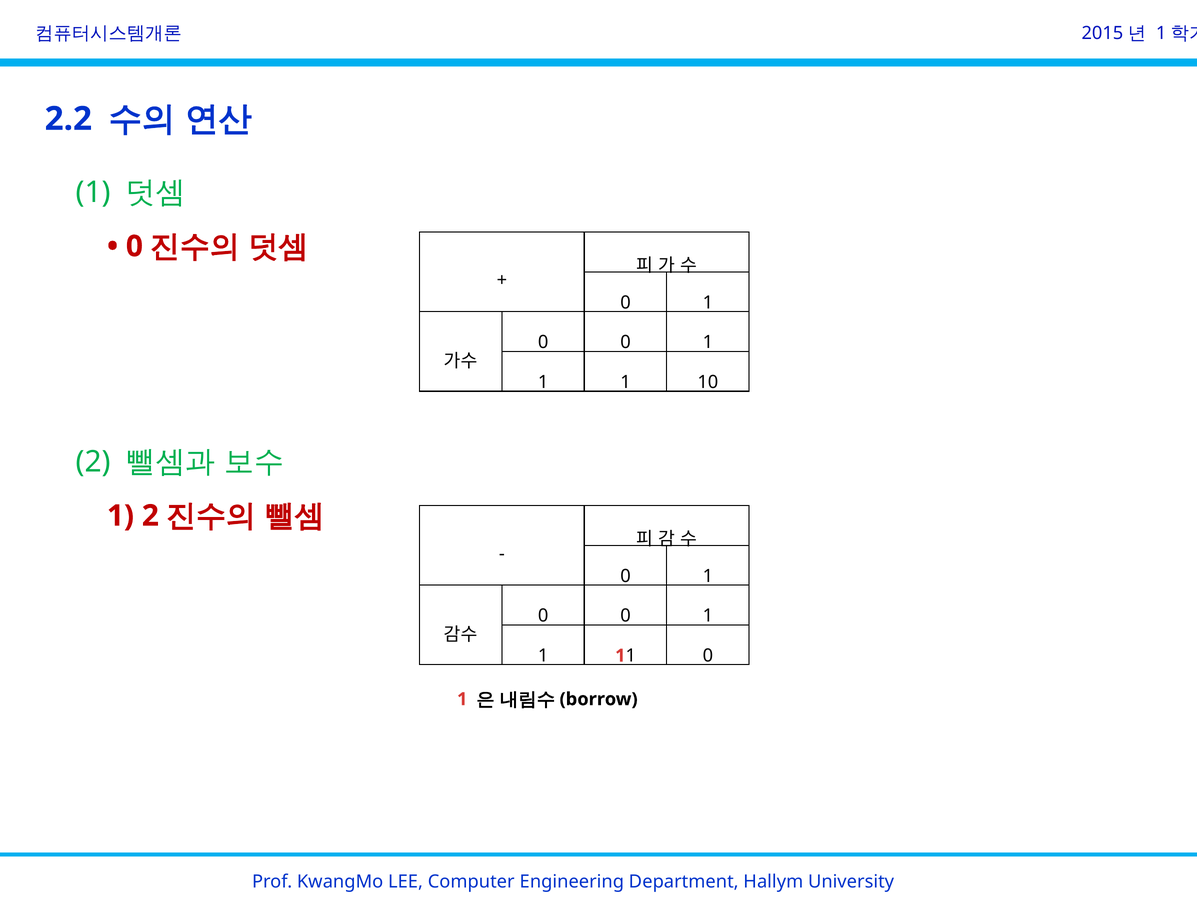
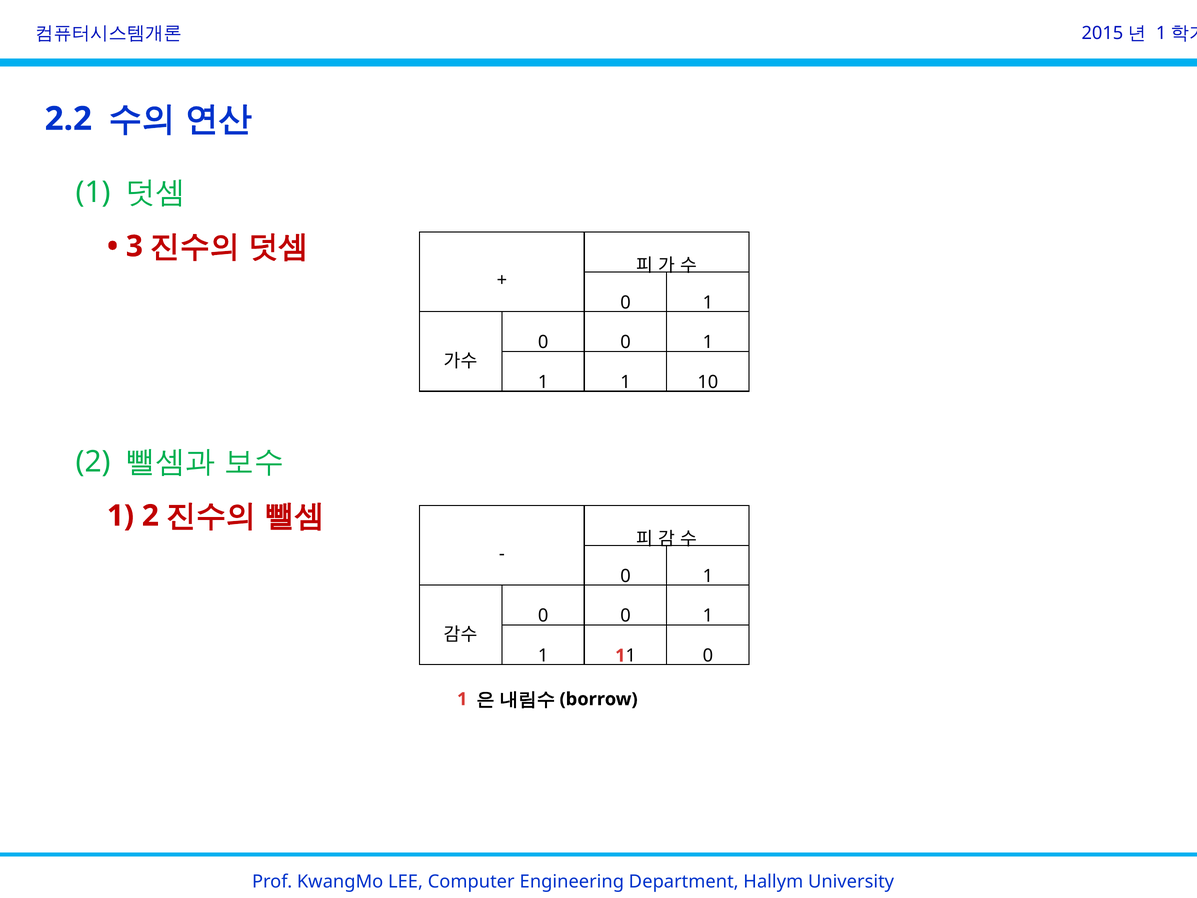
0 at (134, 246): 0 -> 3
